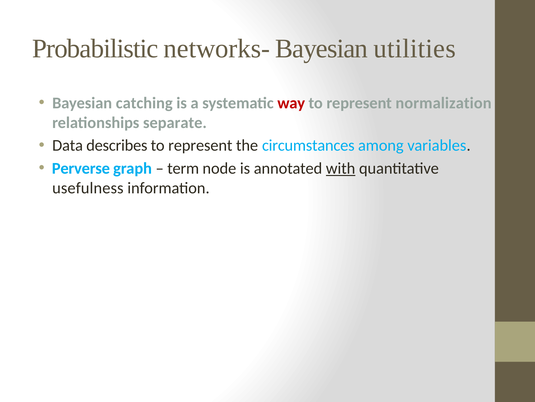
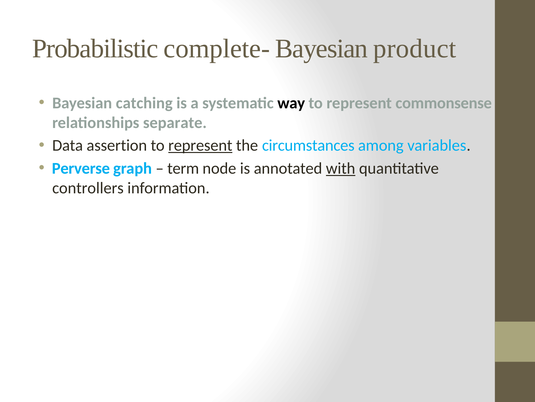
networks-: networks- -> complete-
utilities: utilities -> product
way colour: red -> black
normalization: normalization -> commonsense
describes: describes -> assertion
represent at (200, 145) underline: none -> present
usefulness: usefulness -> controllers
